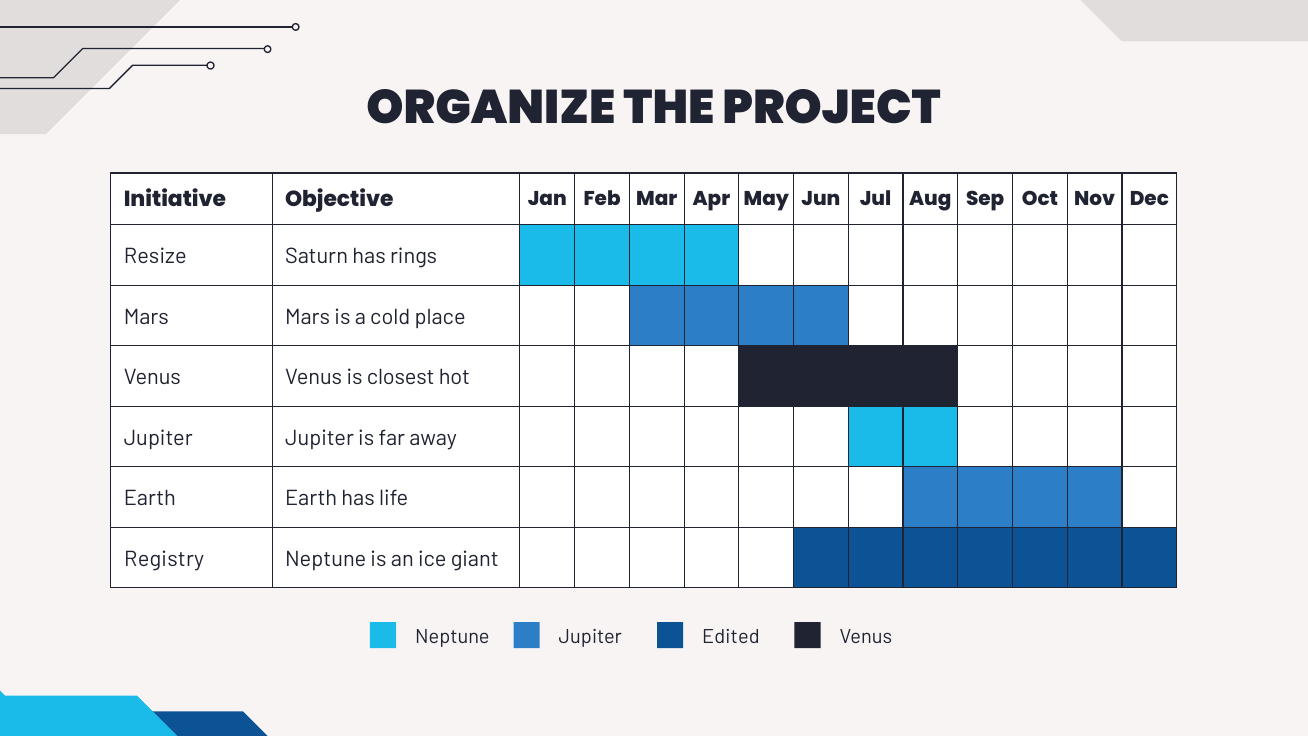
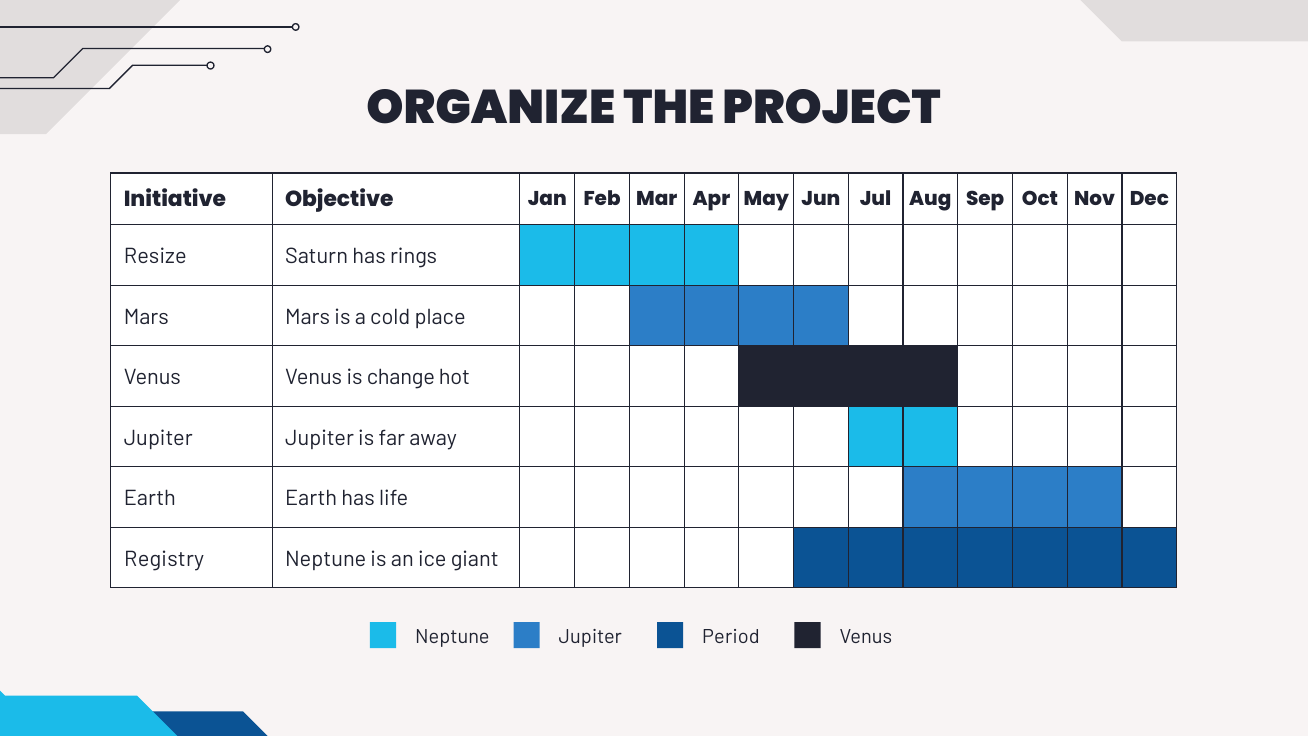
closest: closest -> change
Edited: Edited -> Period
